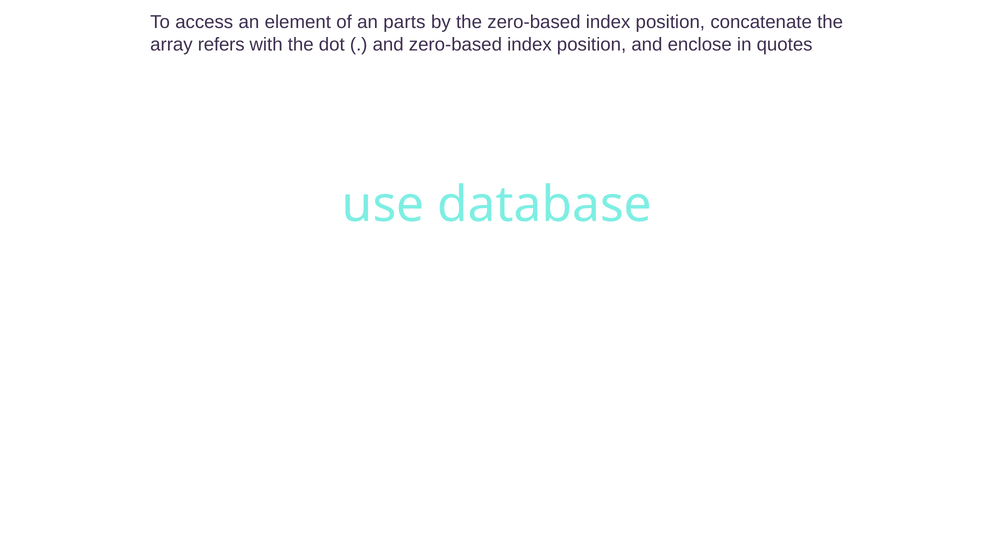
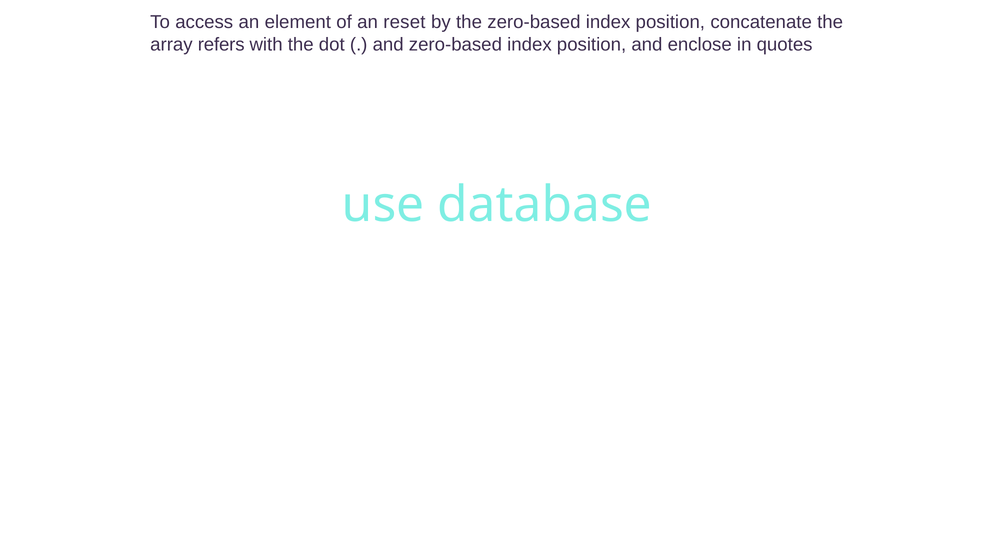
parts: parts -> reset
